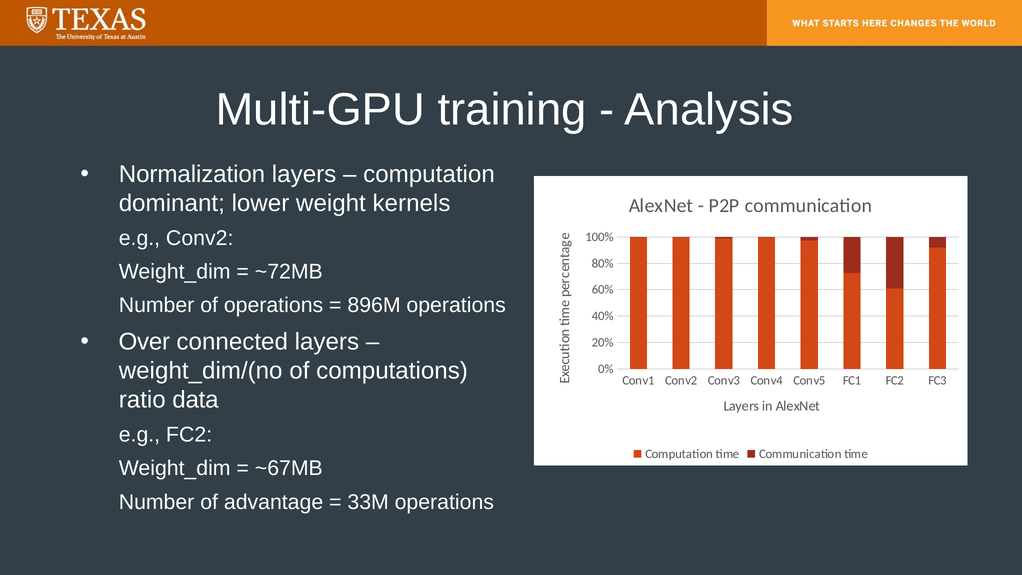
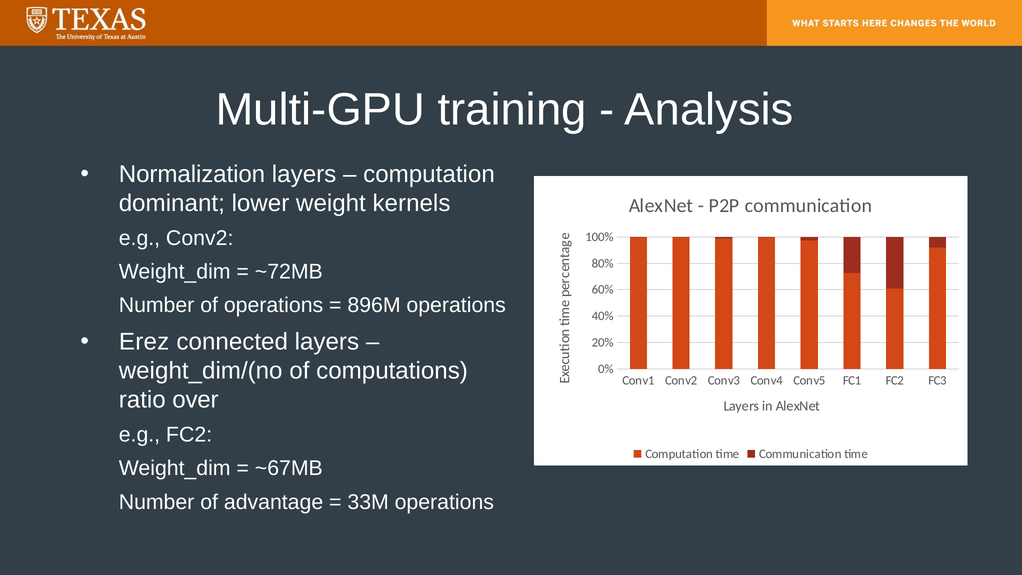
Over: Over -> Erez
data: data -> over
